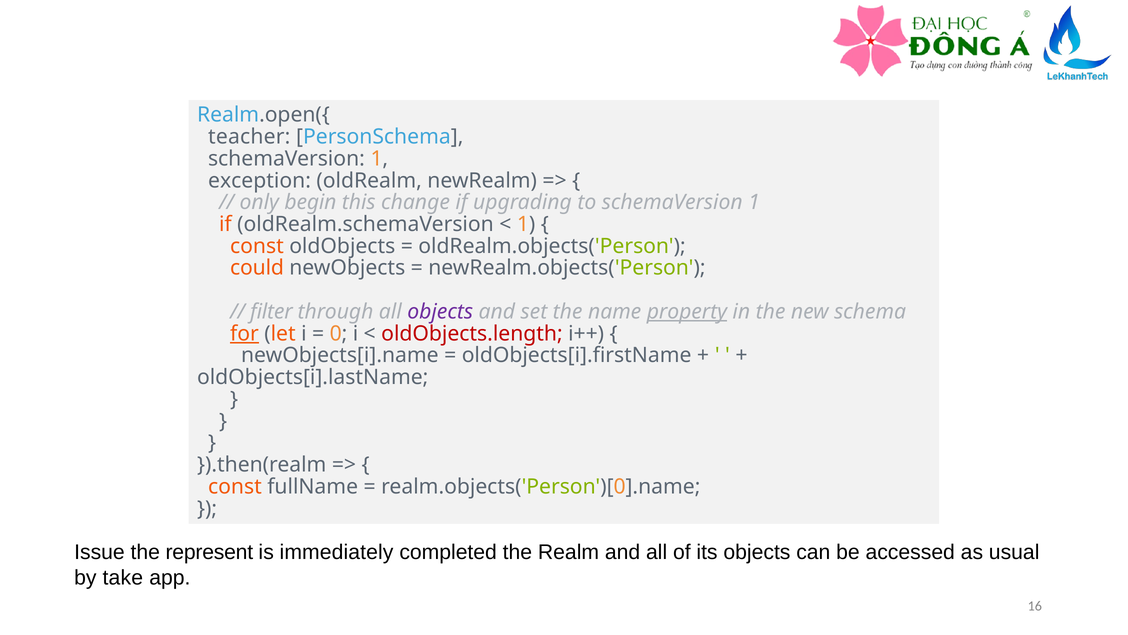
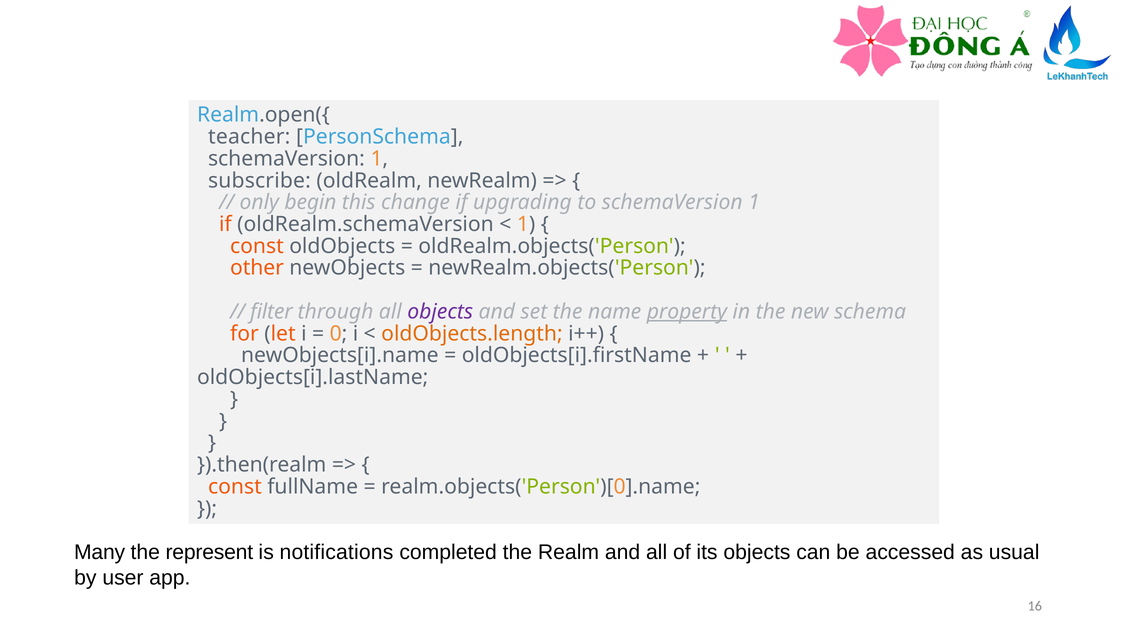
exception: exception -> subscribe
could: could -> other
for underline: present -> none
oldObjects.length colour: red -> orange
Issue: Issue -> Many
immediately: immediately -> notifications
take: take -> user
